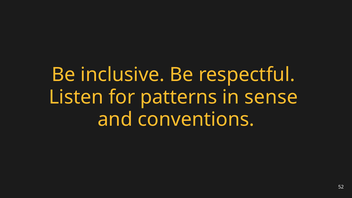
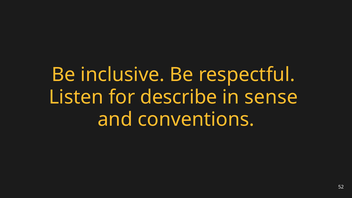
patterns: patterns -> describe
